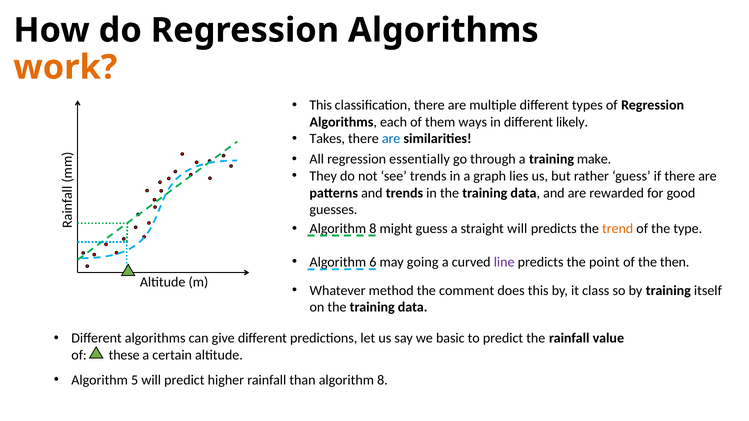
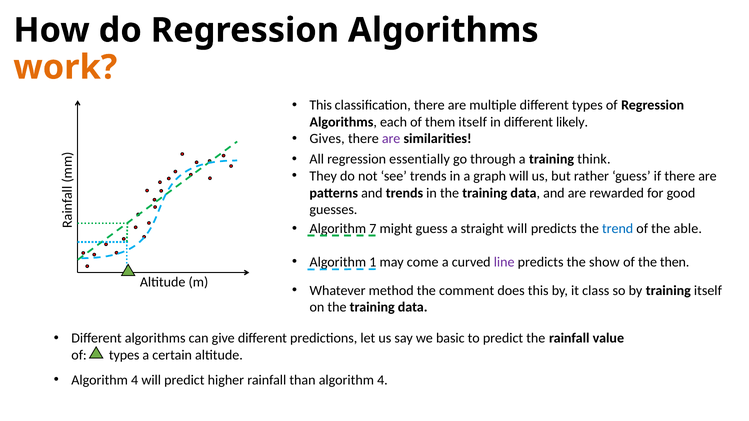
them ways: ways -> itself
Takes: Takes -> Gives
are at (391, 139) colour: blue -> purple
make: make -> think
graph lies: lies -> will
8 at (373, 229): 8 -> 7
trend colour: orange -> blue
type: type -> able
6: 6 -> 1
going: going -> come
point: point -> show
of these: these -> types
5 at (135, 380): 5 -> 4
than algorithm 8: 8 -> 4
